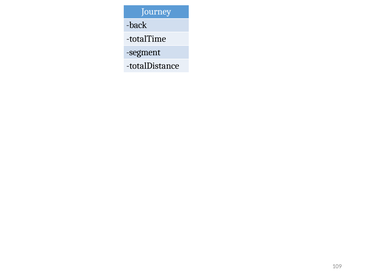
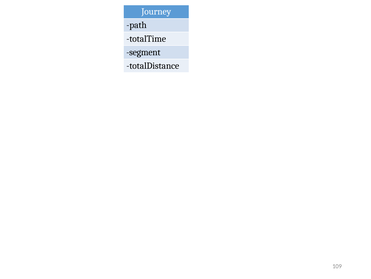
back: back -> path
